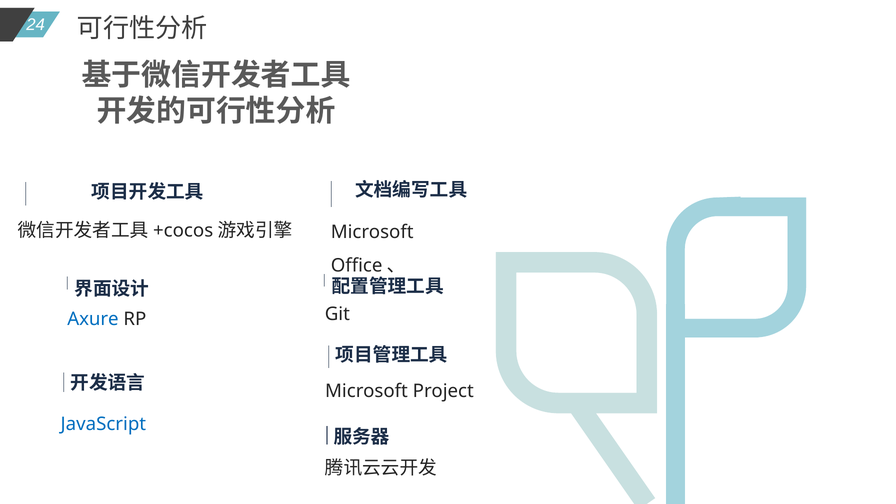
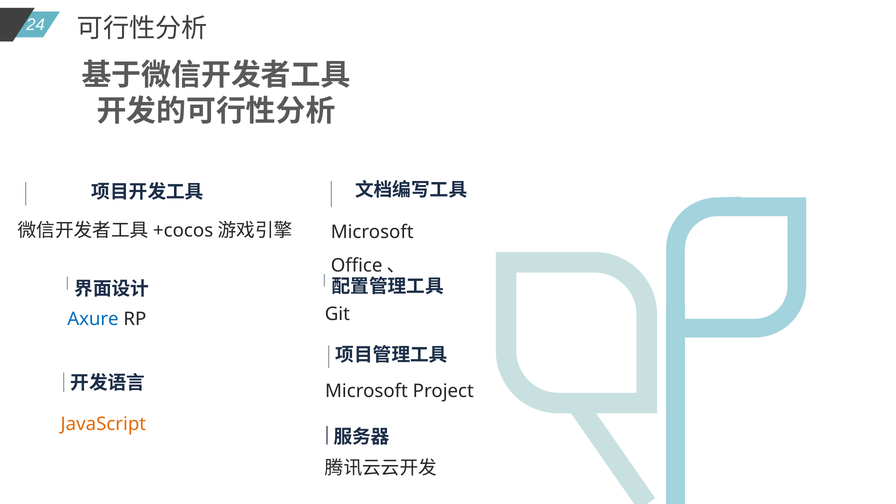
JavaScript colour: blue -> orange
